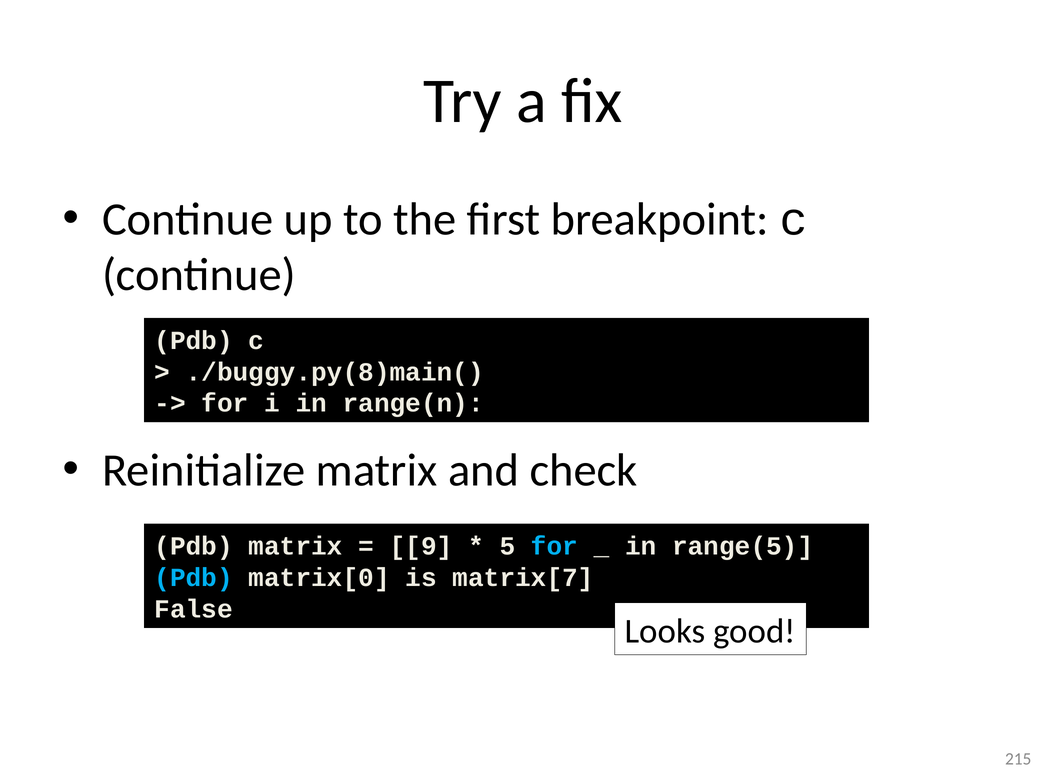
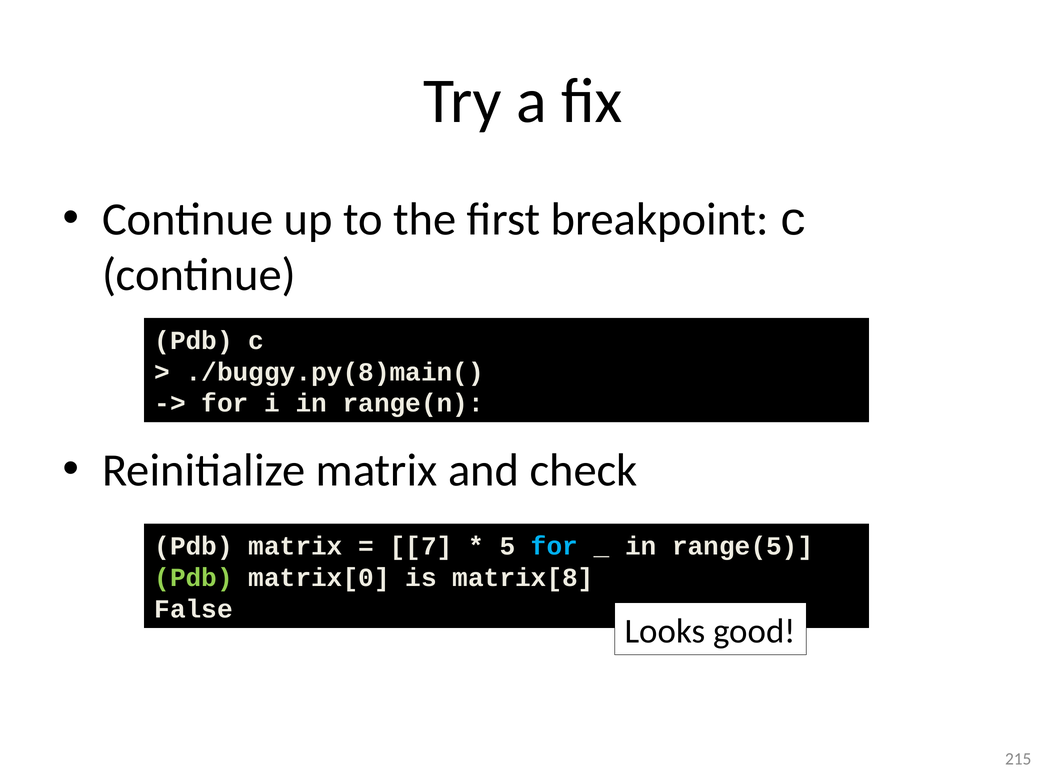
9: 9 -> 7
Pdb at (194, 578) colour: light blue -> light green
matrix[7: matrix[7 -> matrix[8
